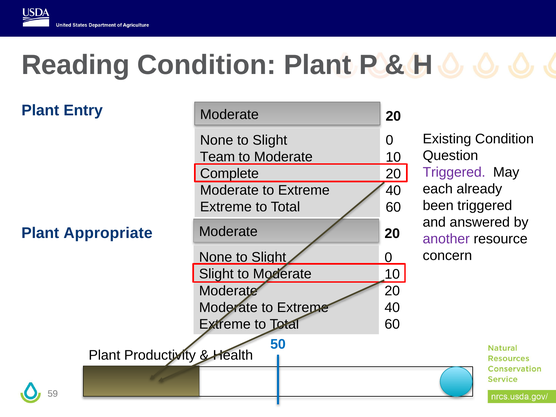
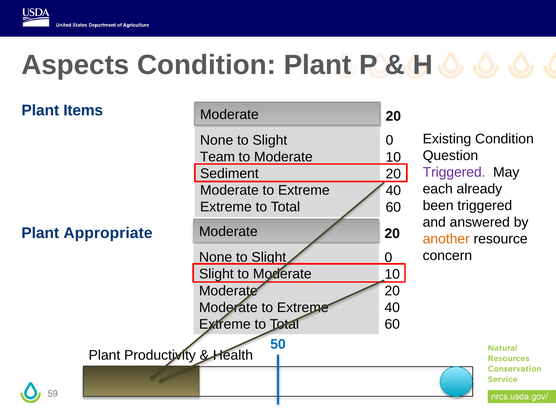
Reading: Reading -> Aspects
Entry: Entry -> Items
Complete: Complete -> Sediment
another colour: purple -> orange
